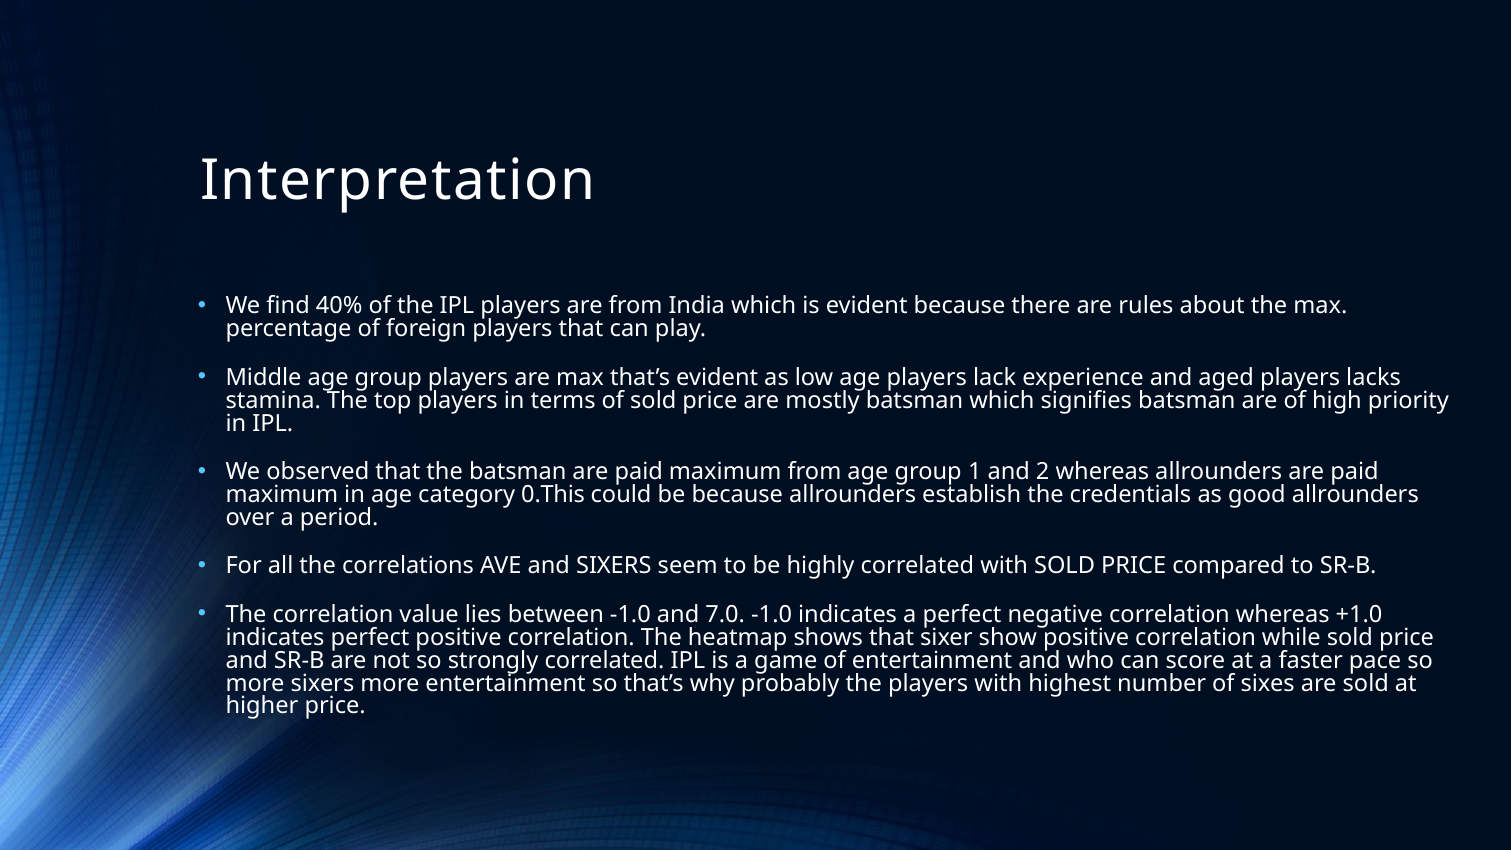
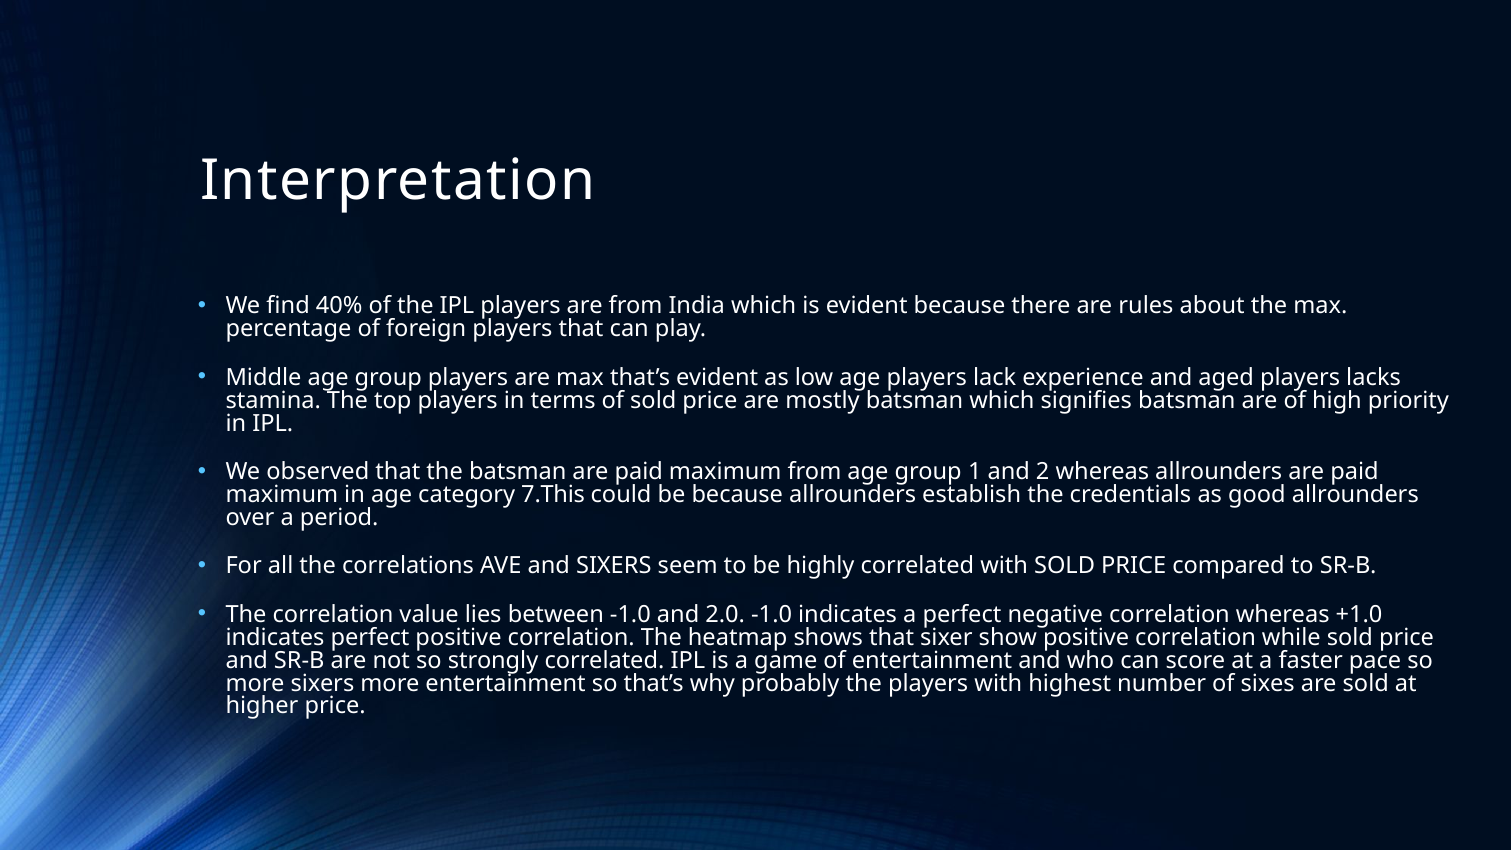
0.This: 0.This -> 7.This
7.0: 7.0 -> 2.0
